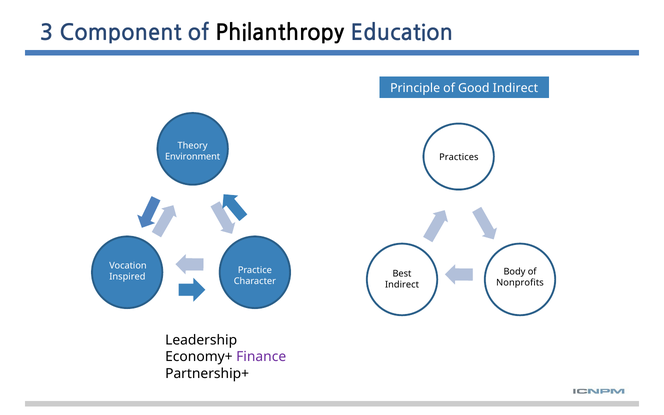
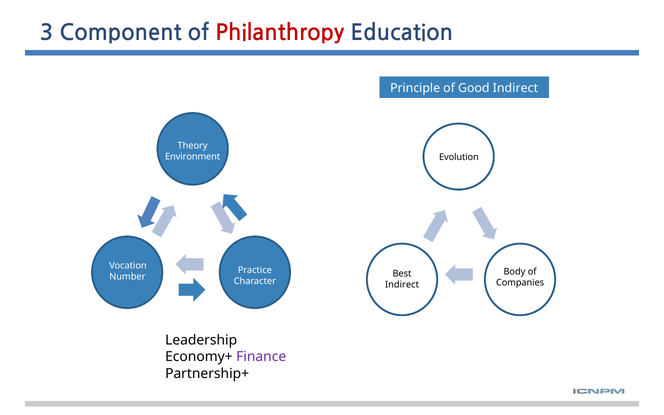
Philanthropy colour: black -> red
Practices: Practices -> Evolution
Inspired: Inspired -> Number
Nonprofits: Nonprofits -> Companies
